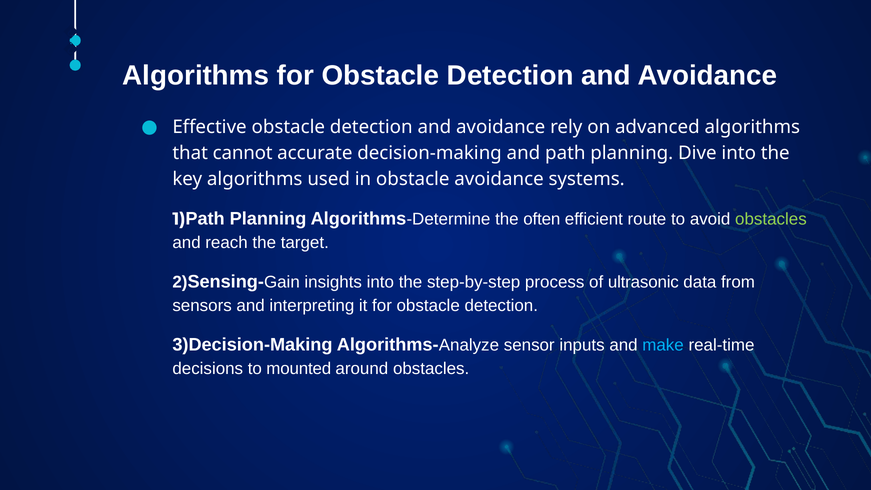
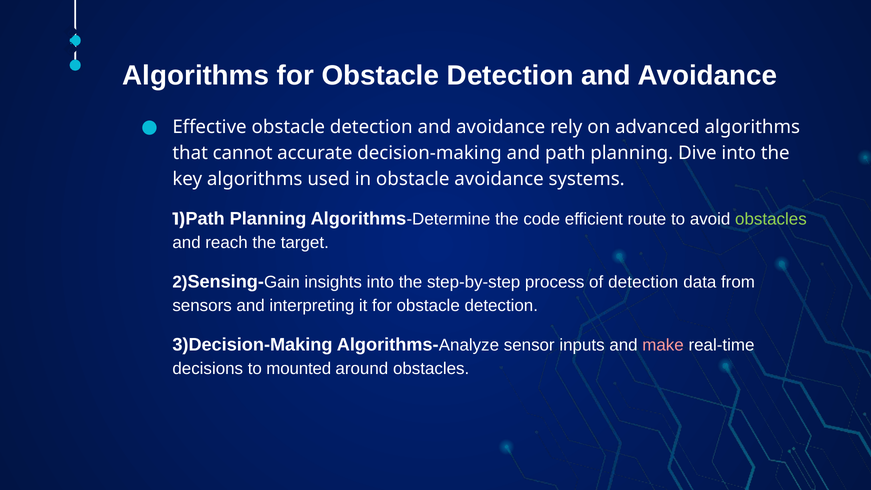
often: often -> code
of ultrasonic: ultrasonic -> detection
make colour: light blue -> pink
